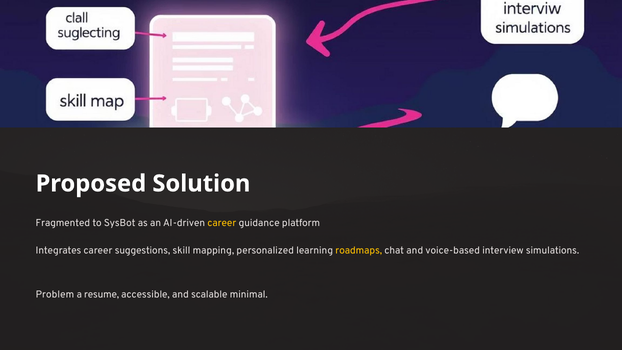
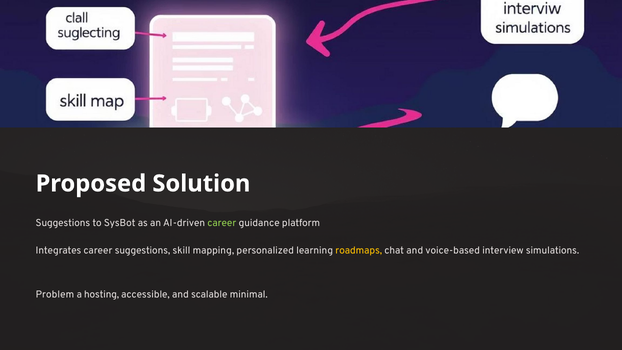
Fragmented at (63, 223): Fragmented -> Suggestions
career at (222, 223) colour: yellow -> light green
resume: resume -> hosting
